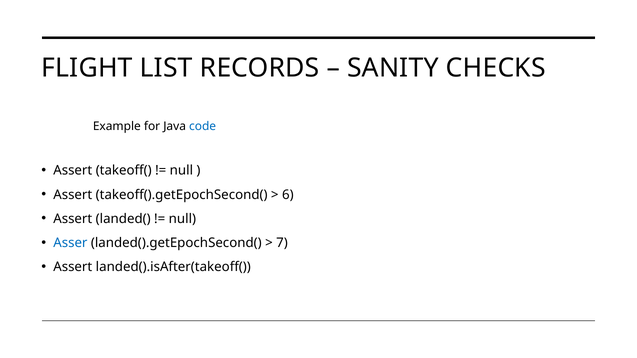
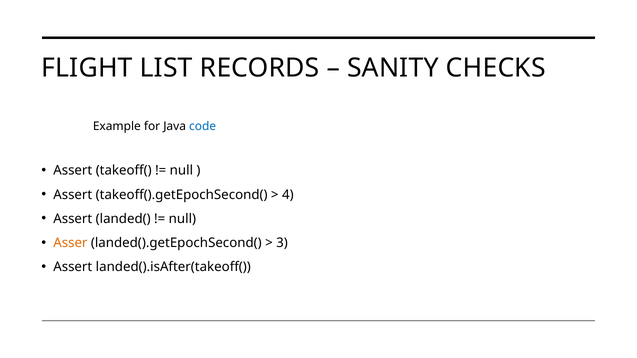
6: 6 -> 4
Asser colour: blue -> orange
7: 7 -> 3
